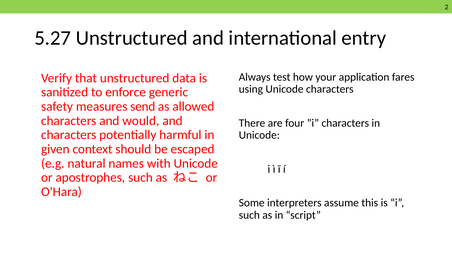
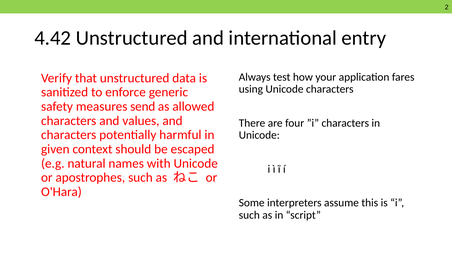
5.27: 5.27 -> 4.42
would: would -> values
